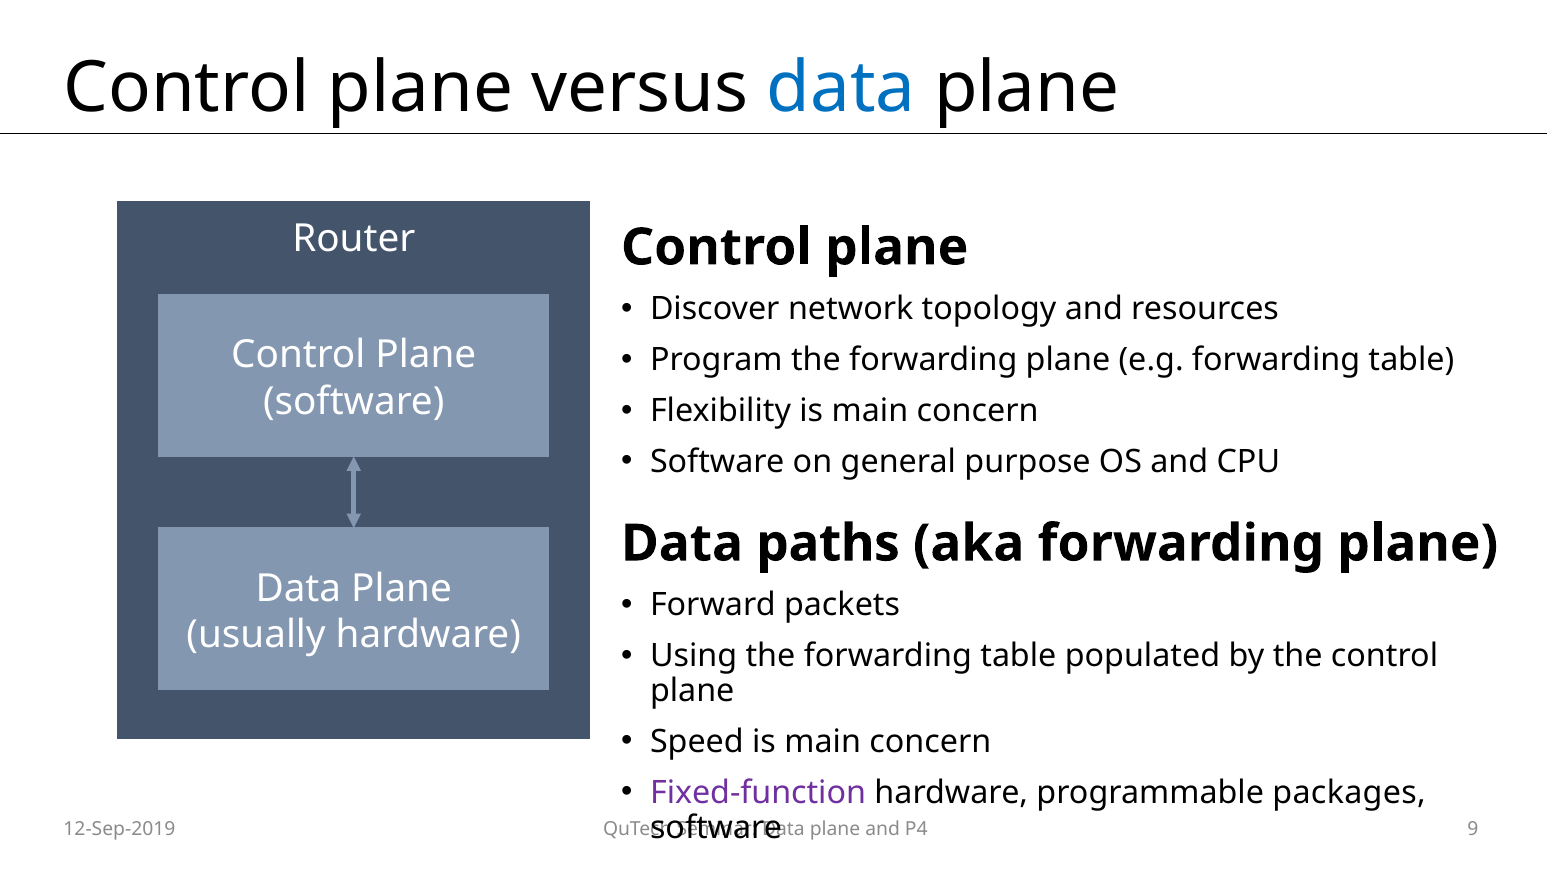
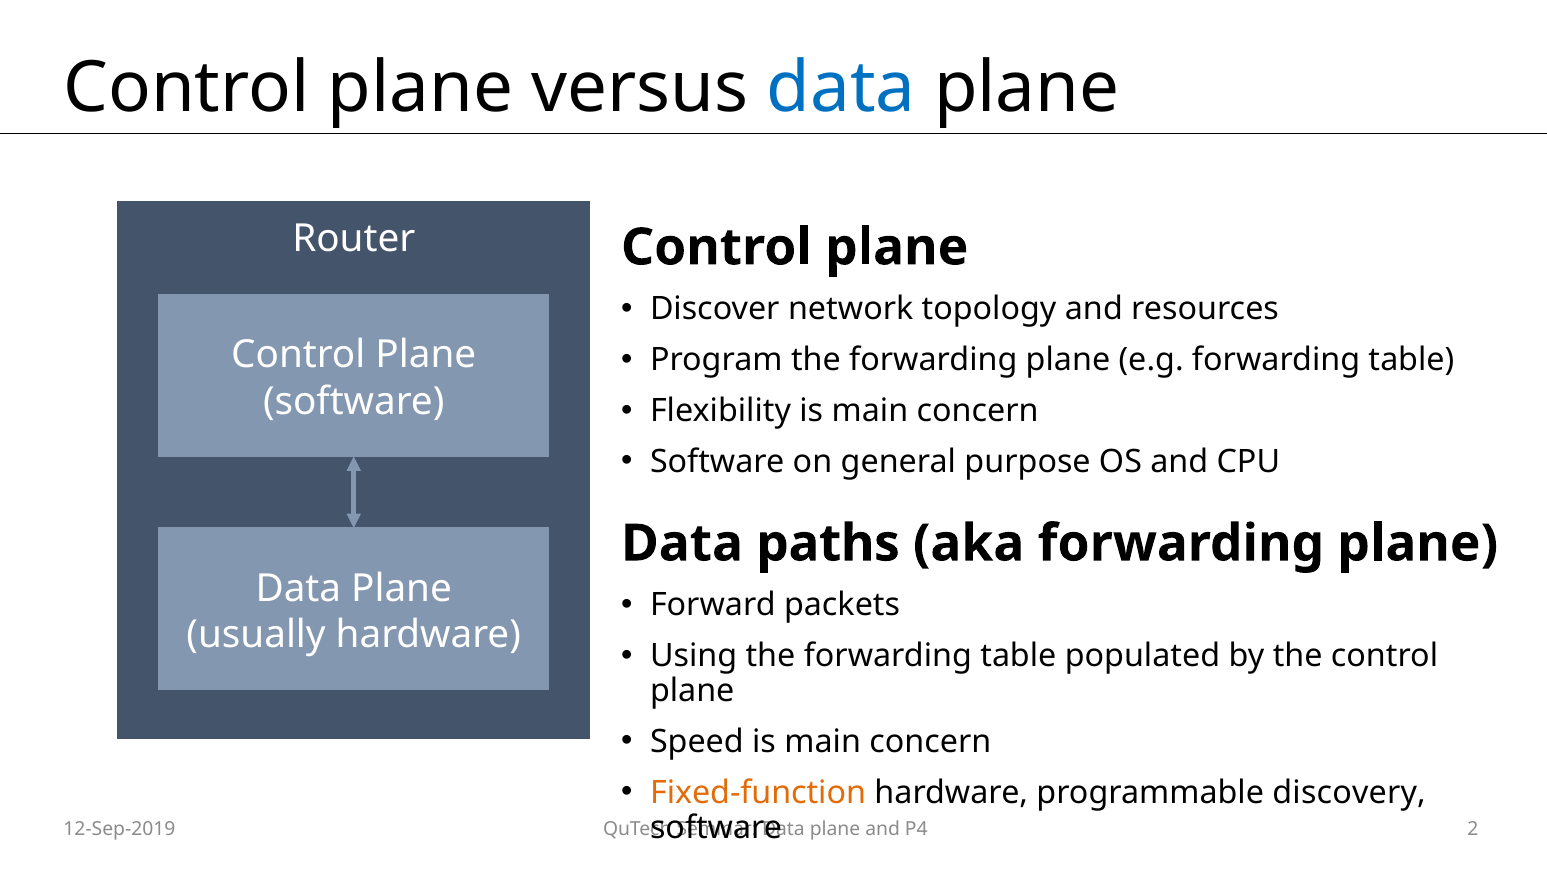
Fixed-function colour: purple -> orange
packages: packages -> discovery
9: 9 -> 2
